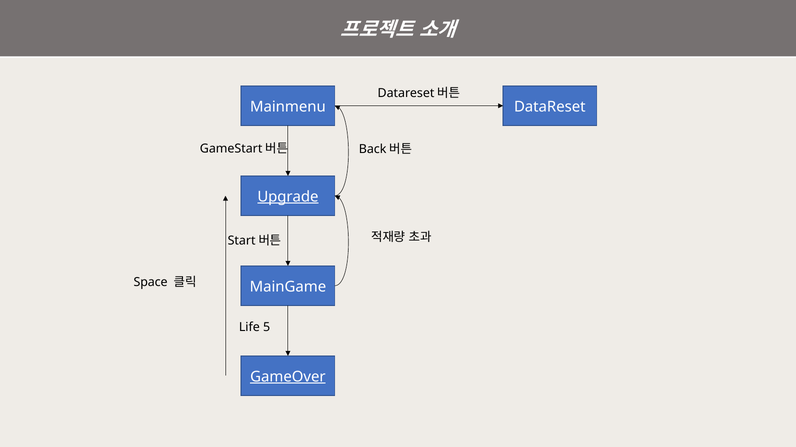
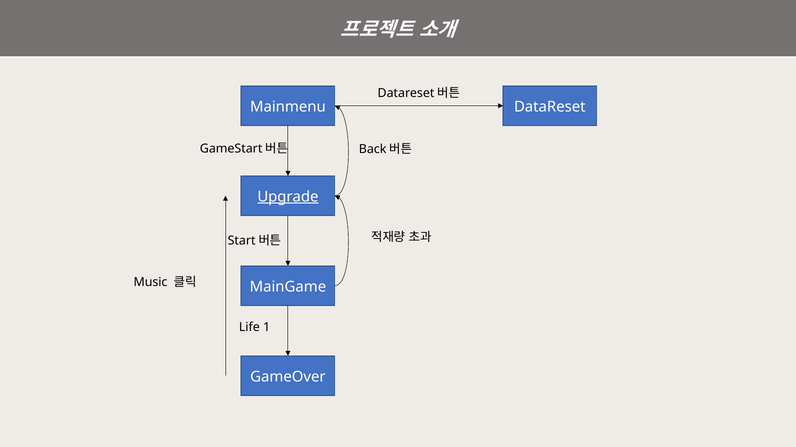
Space: Space -> Music
5: 5 -> 1
GameOver underline: present -> none
